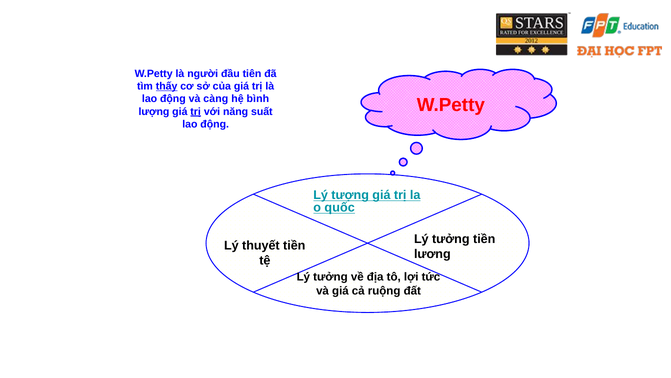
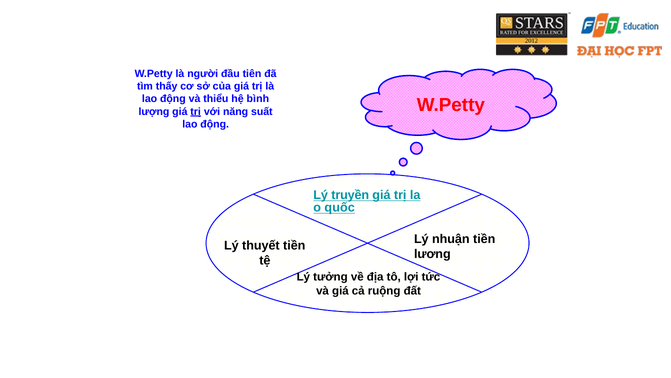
thấy underline: present -> none
càng: càng -> thiểu
tượng: tượng -> truyền
tưởng at (451, 239): tưởng -> nhuận
